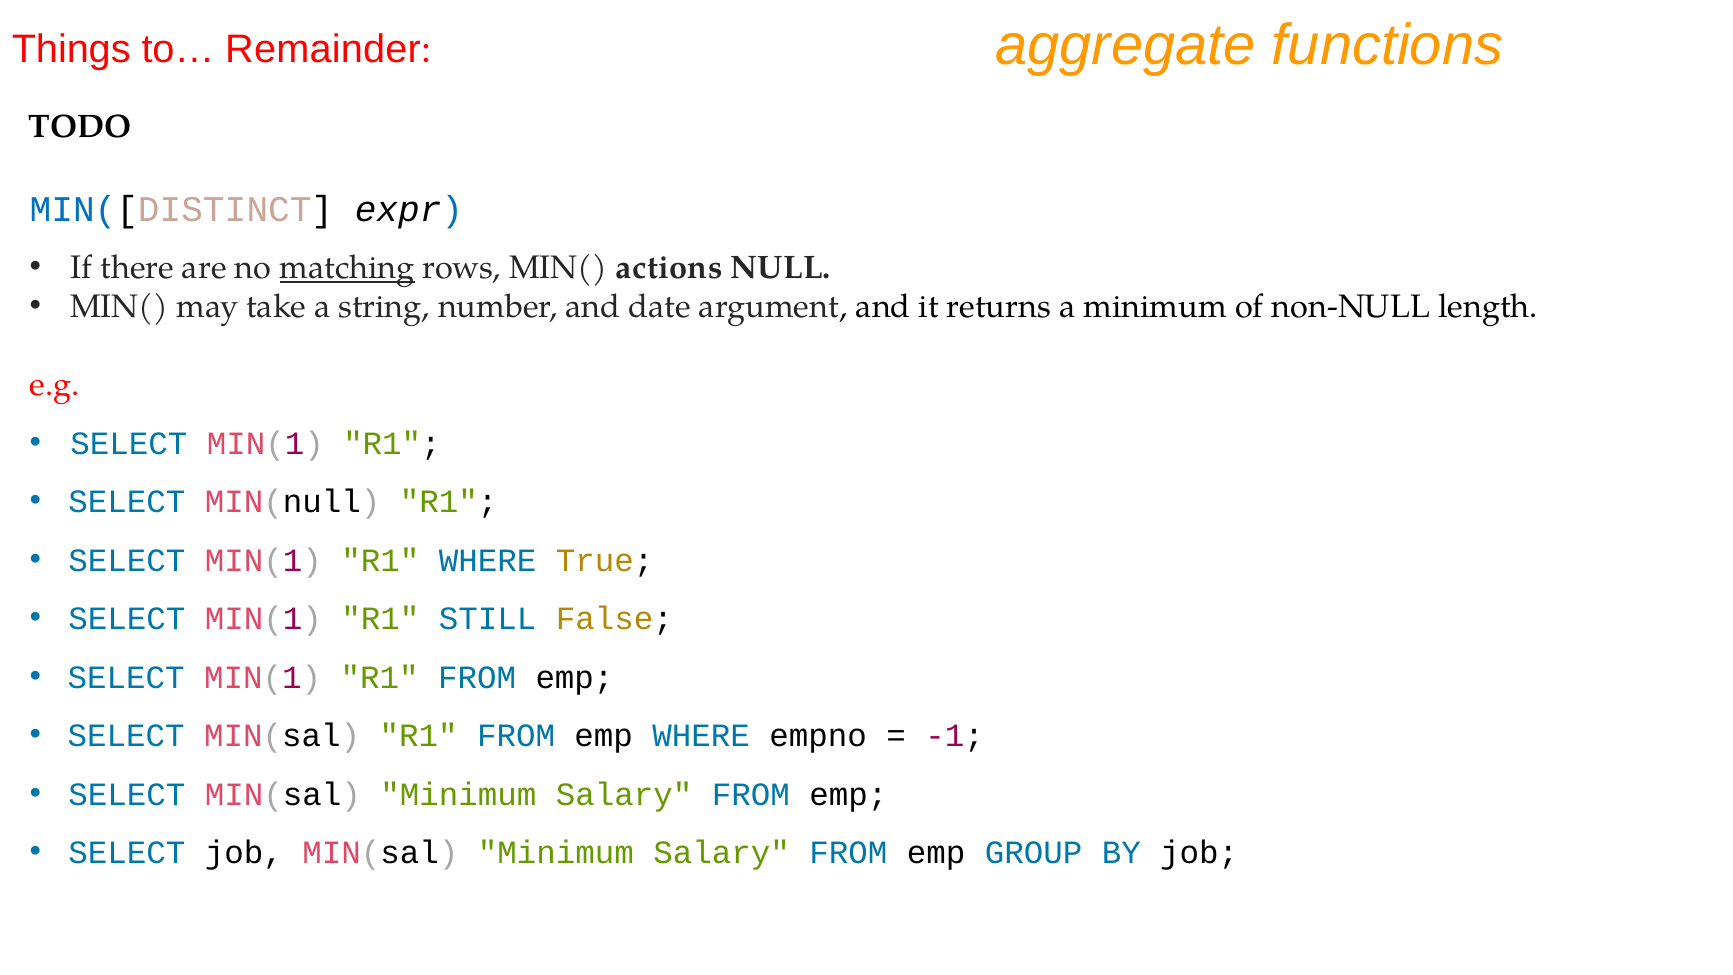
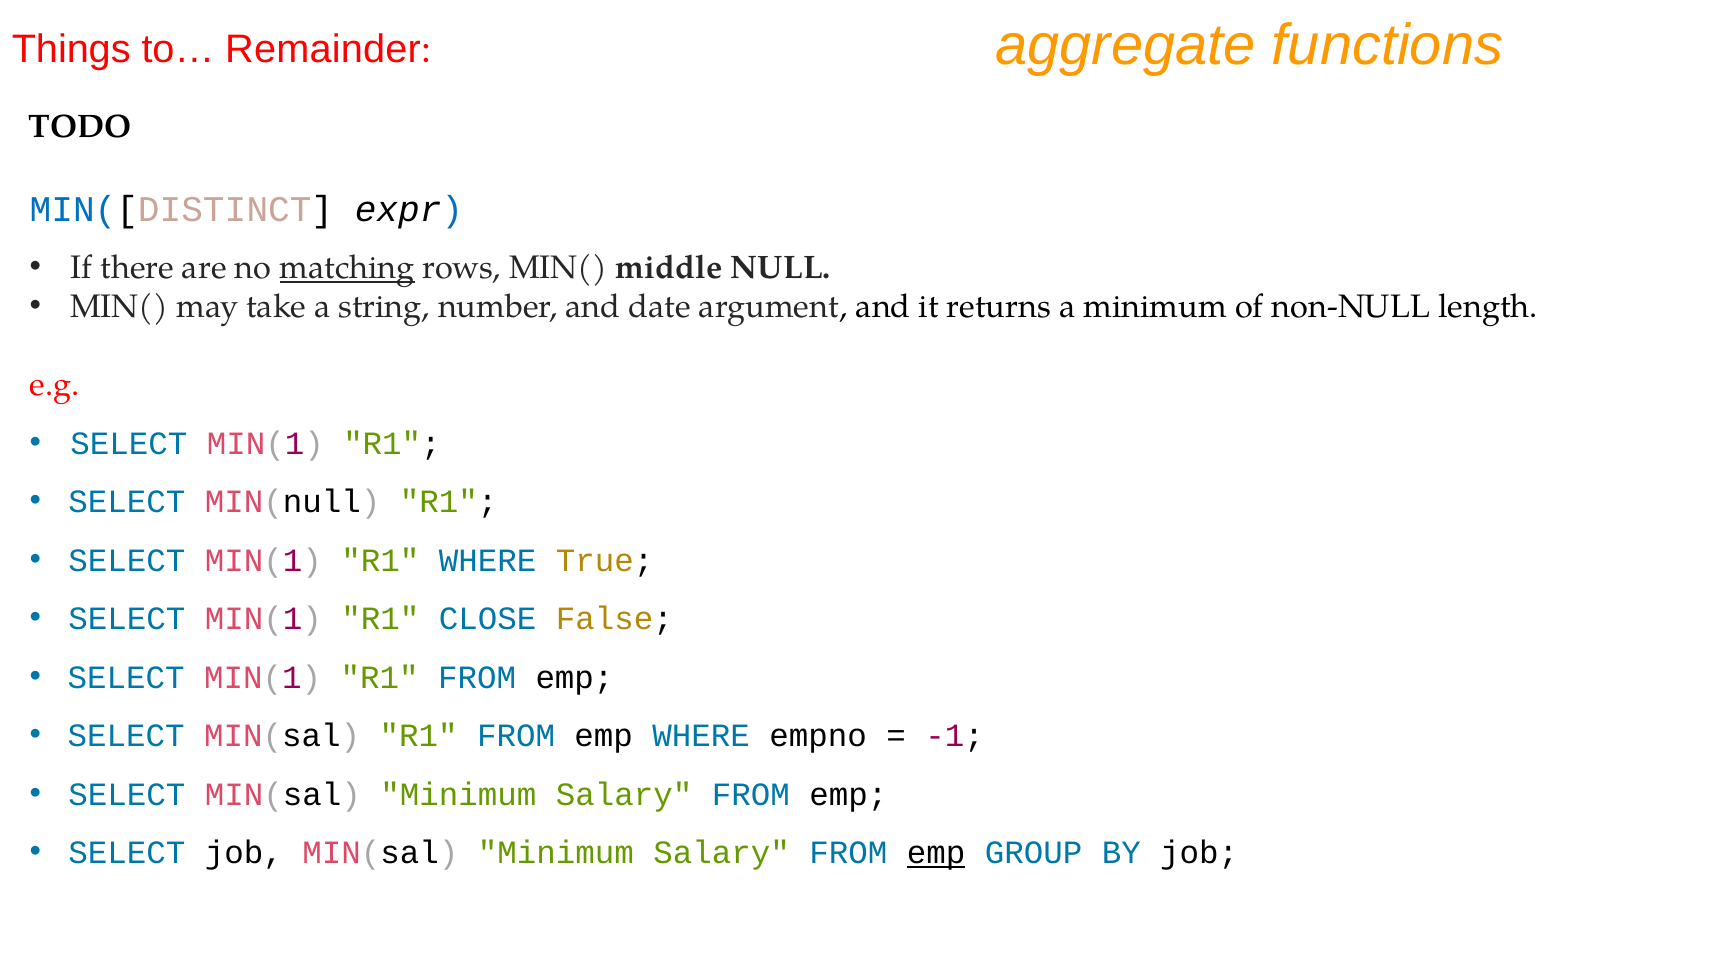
actions: actions -> middle
STILL: STILL -> CLOSE
emp at (936, 853) underline: none -> present
